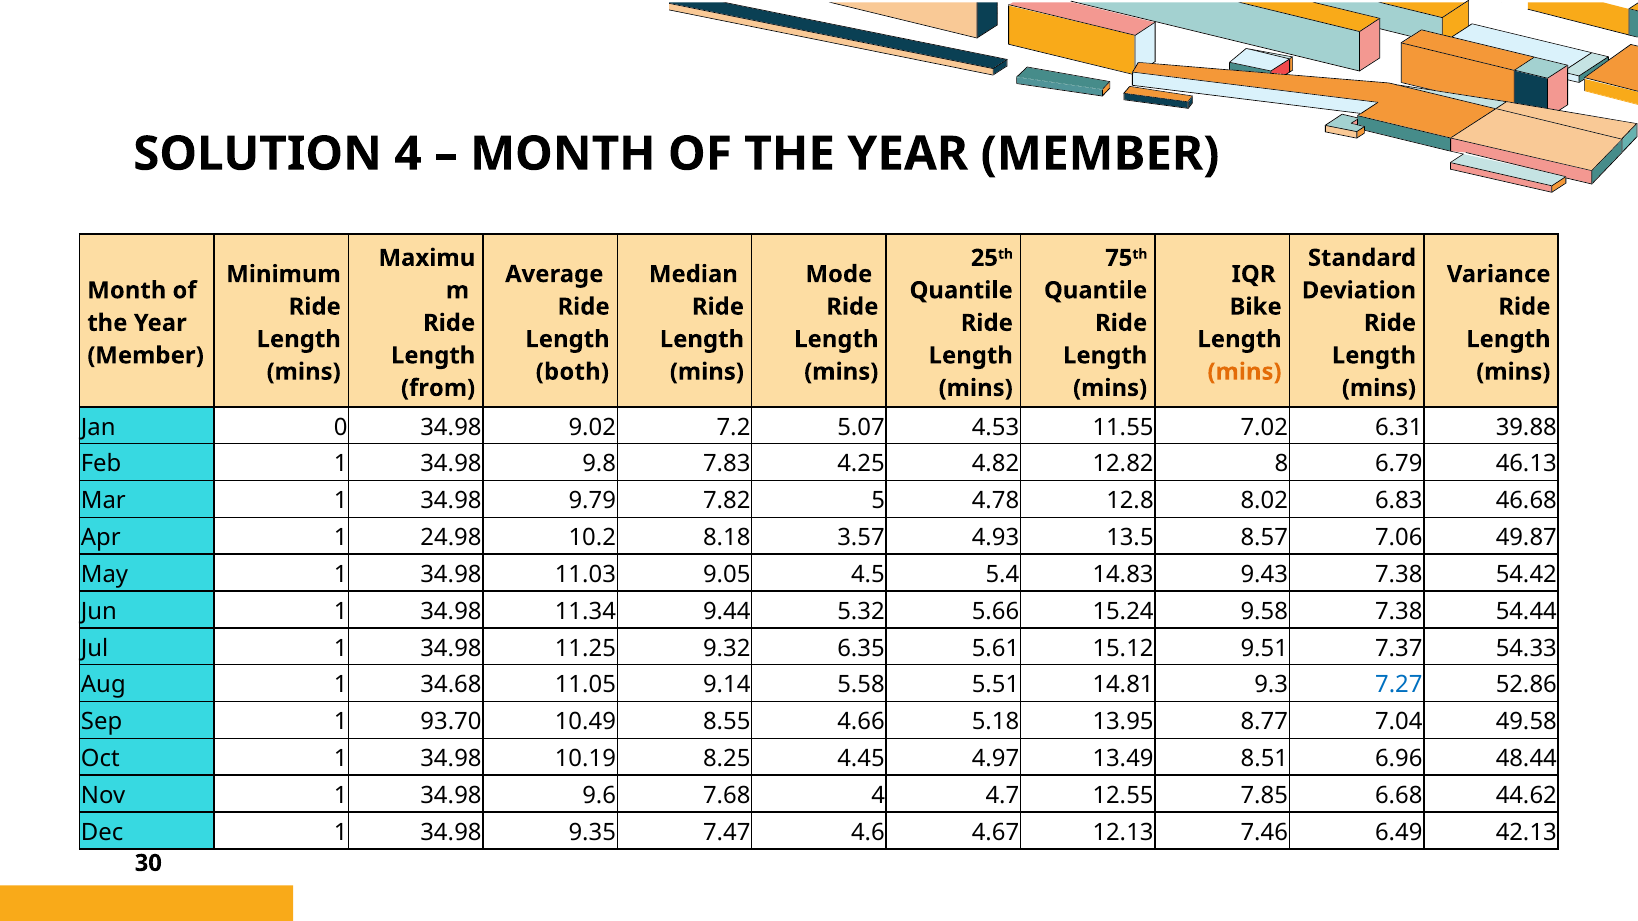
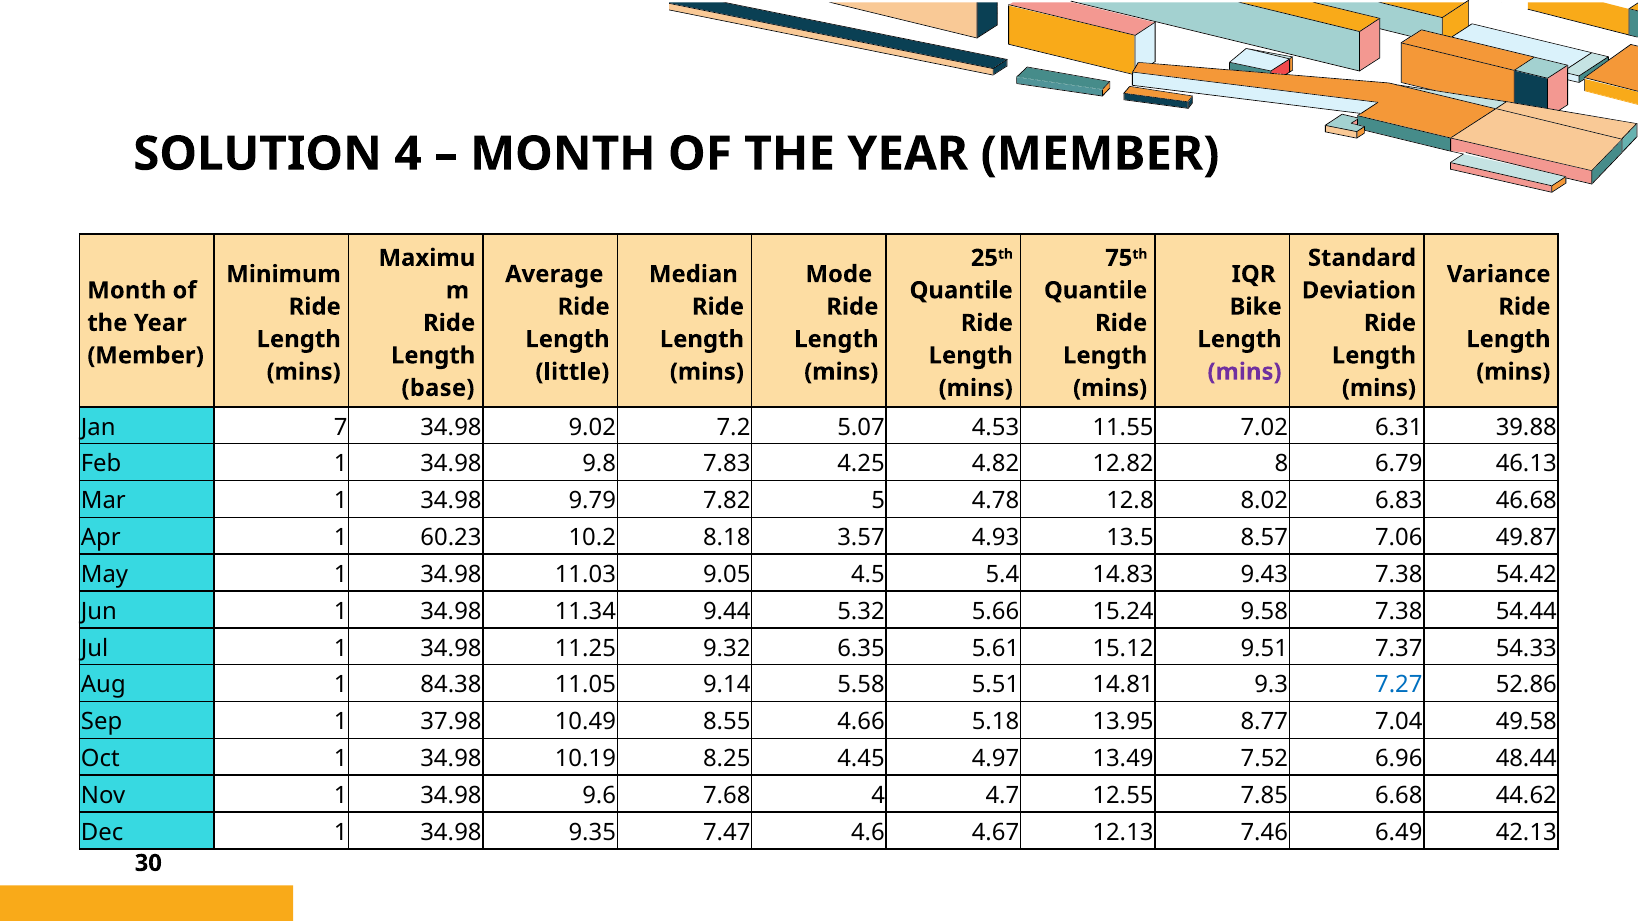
both: both -> little
mins at (1245, 372) colour: orange -> purple
from: from -> base
0: 0 -> 7
24.98: 24.98 -> 60.23
34.68: 34.68 -> 84.38
93.70: 93.70 -> 37.98
8.51: 8.51 -> 7.52
